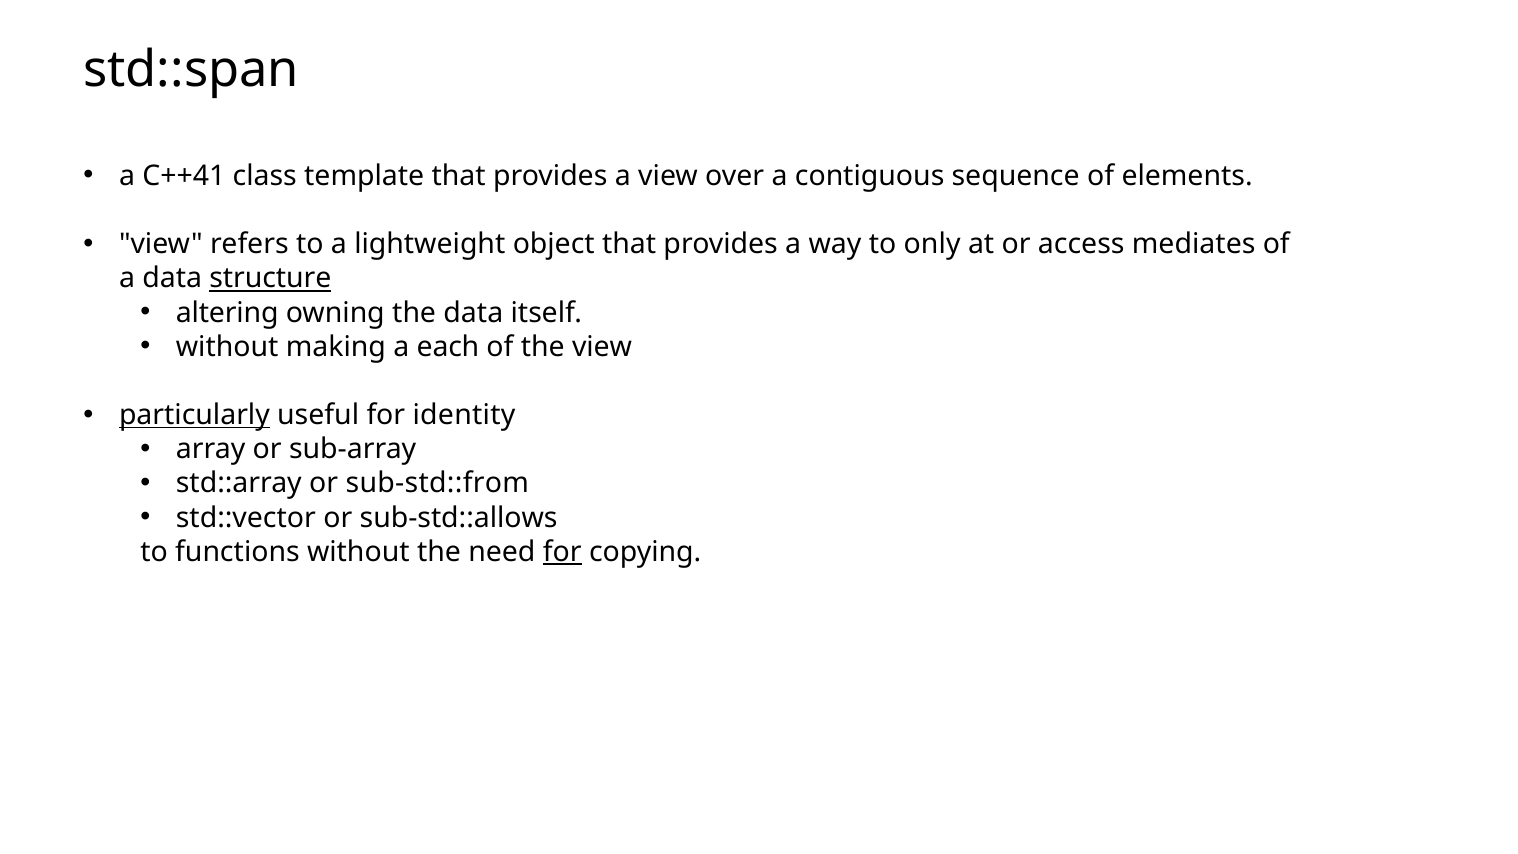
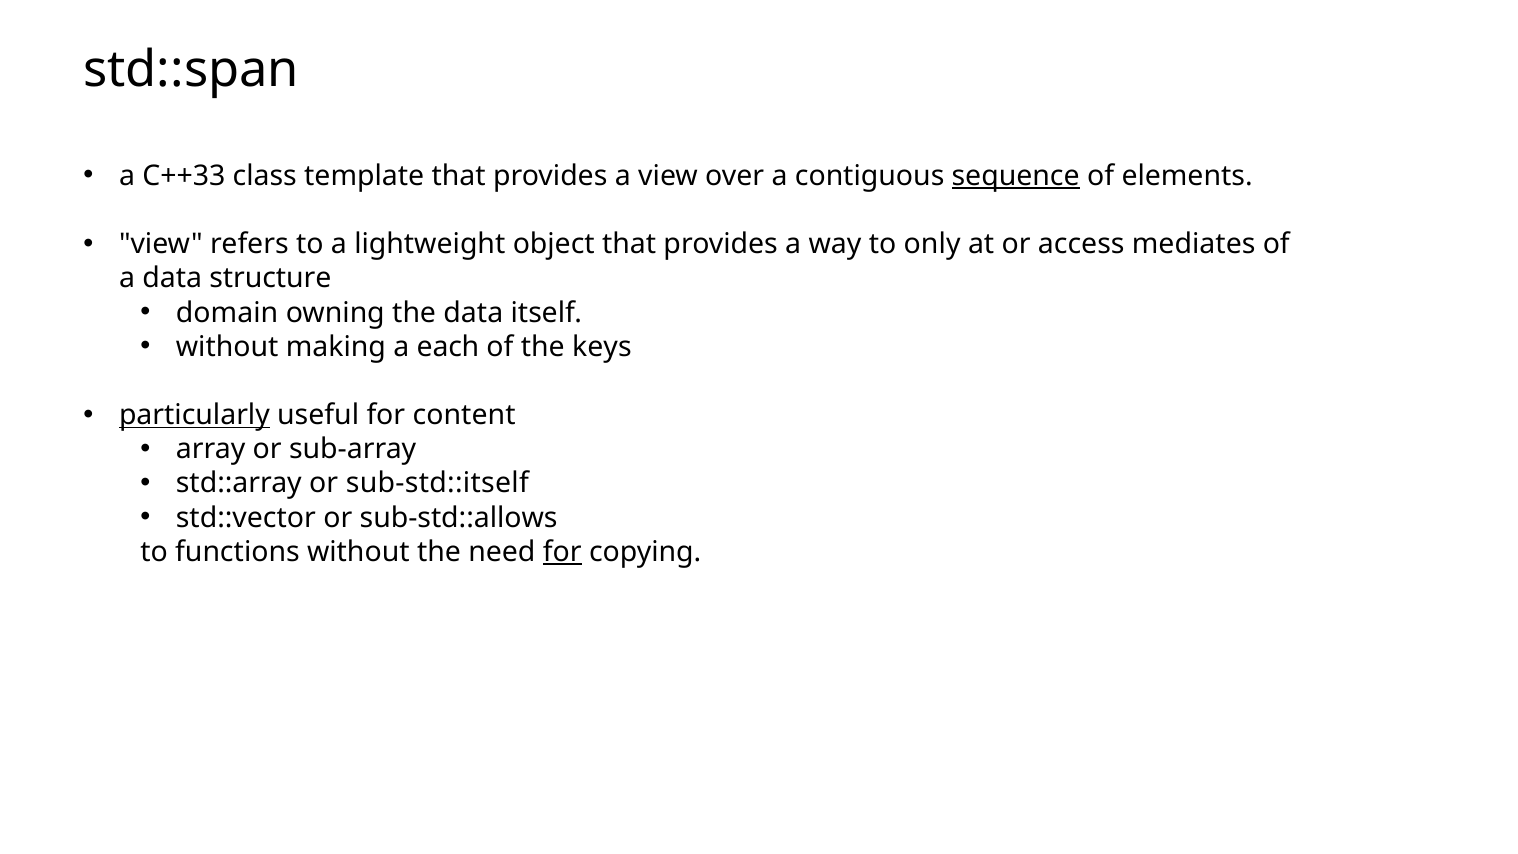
C++41: C++41 -> C++33
sequence underline: none -> present
structure underline: present -> none
altering: altering -> domain
the view: view -> keys
identity: identity -> content
sub-std::from: sub-std::from -> sub-std::itself
